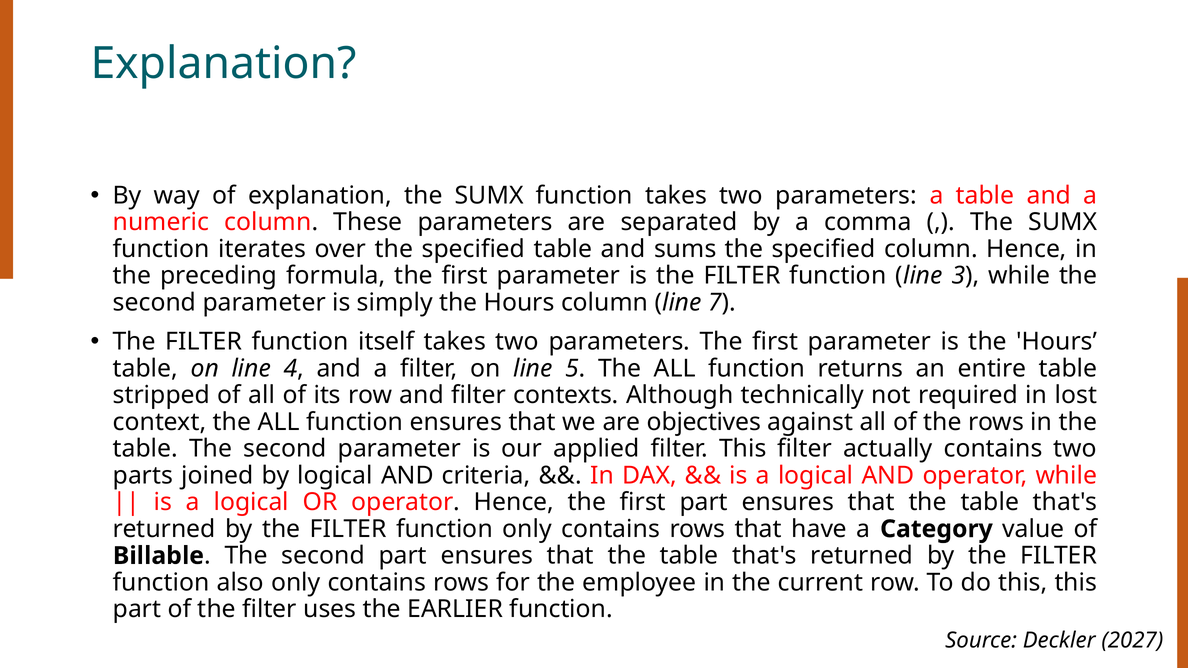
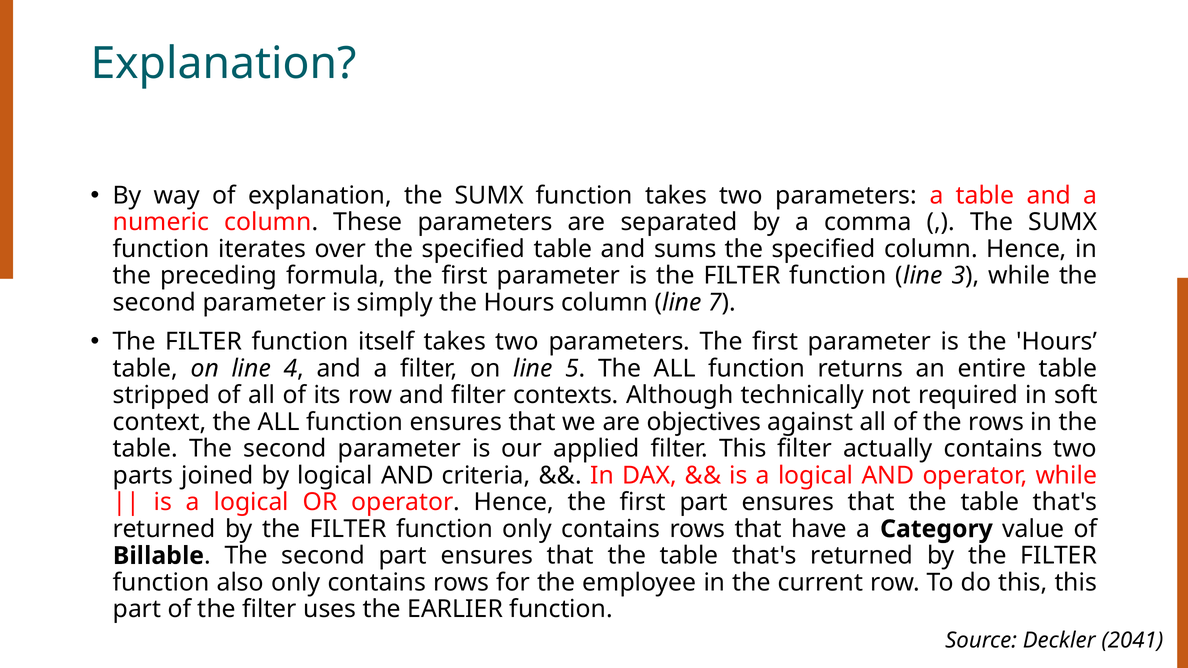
lost: lost -> soft
2027: 2027 -> 2041
